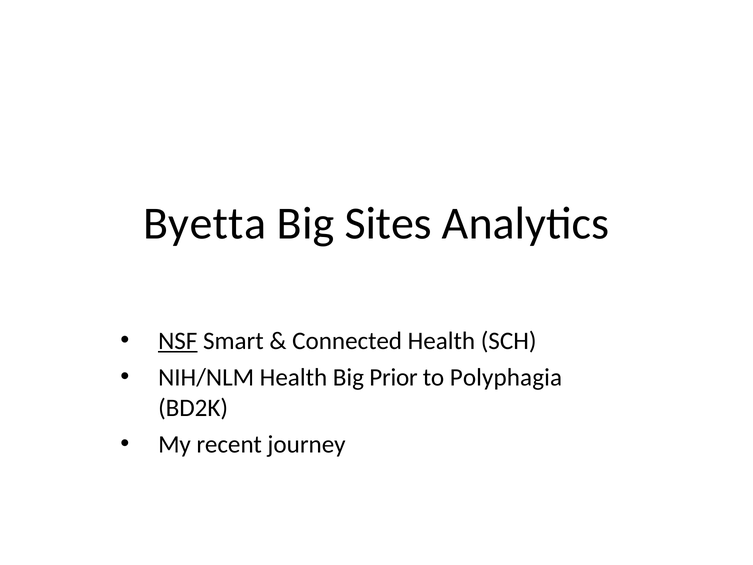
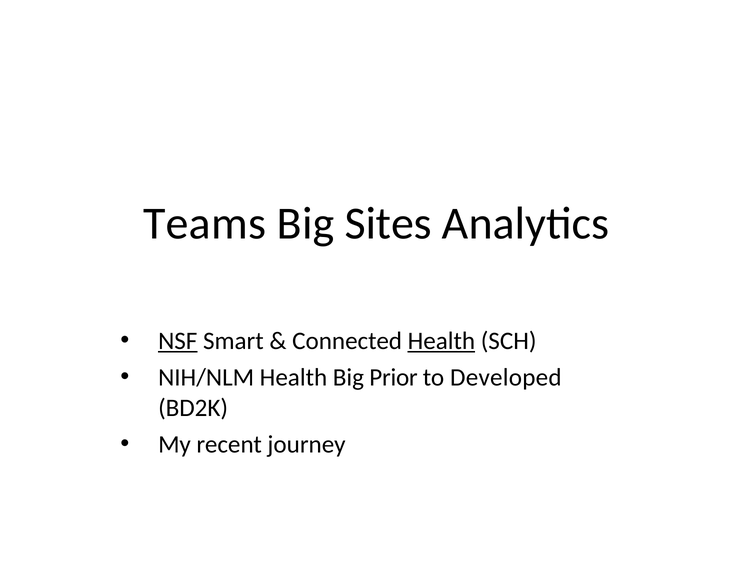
Byetta: Byetta -> Teams
Health at (441, 341) underline: none -> present
Polyphagia: Polyphagia -> Developed
